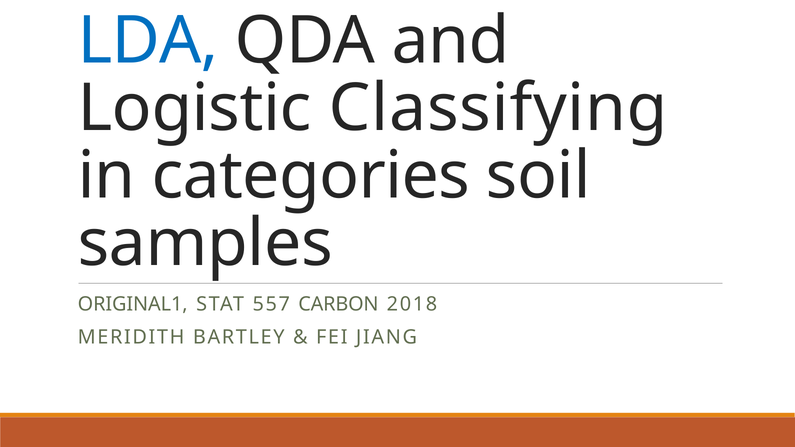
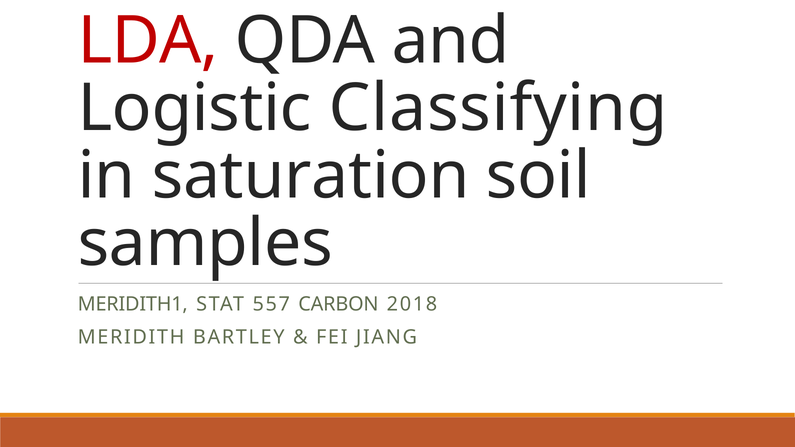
LDA colour: blue -> red
categories: categories -> saturation
ORIGINAL1: ORIGINAL1 -> MERIDITH1
